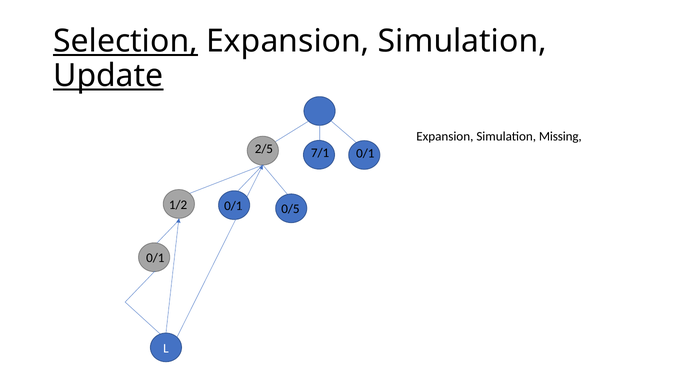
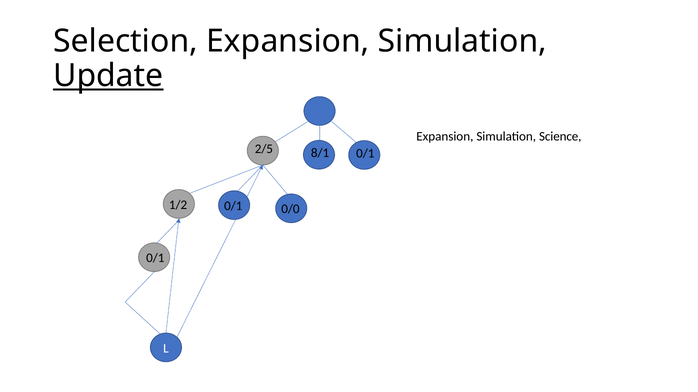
Selection underline: present -> none
Missing: Missing -> Science
7/1: 7/1 -> 8/1
0/5: 0/5 -> 0/0
